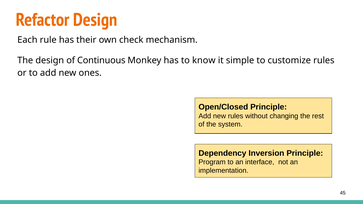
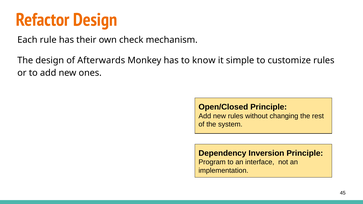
Continuous: Continuous -> Afterwards
